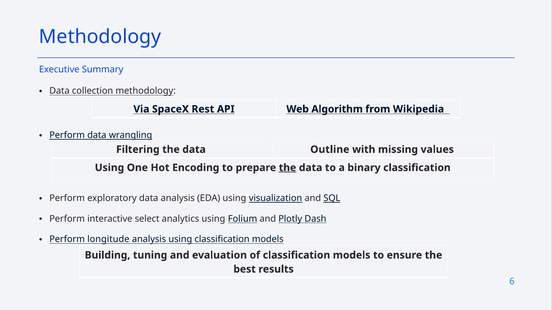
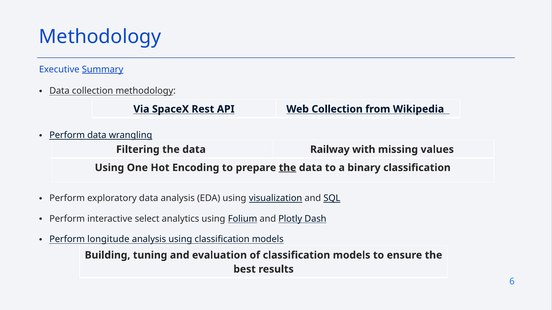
Summary underline: none -> present
Web Algorithm: Algorithm -> Collection
Outline: Outline -> Railway
